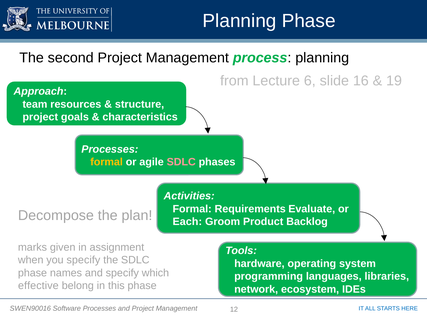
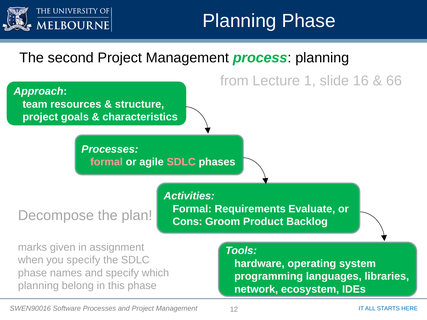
6: 6 -> 1
19: 19 -> 66
formal at (107, 162) colour: yellow -> pink
Each: Each -> Cons
effective at (38, 286): effective -> planning
